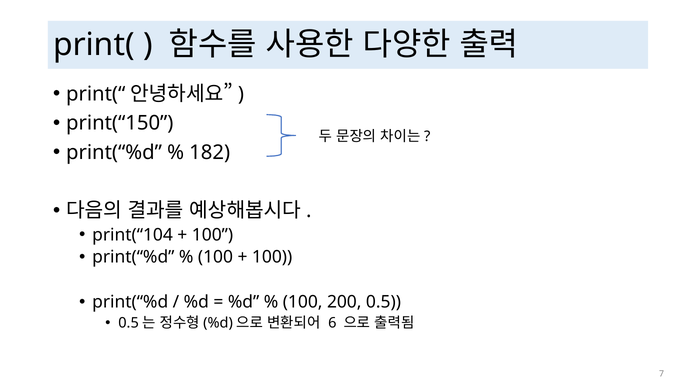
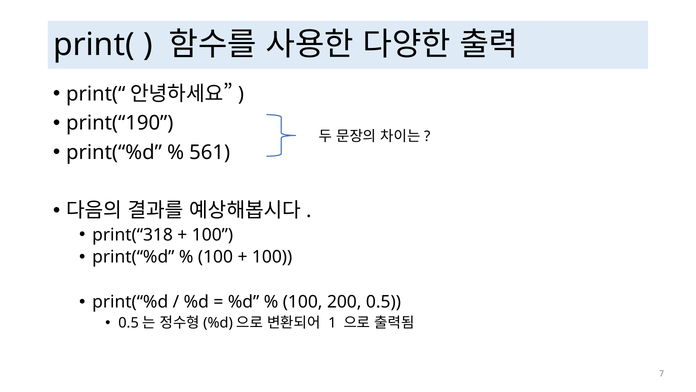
print(“150: print(“150 -> print(“190
182: 182 -> 561
print(“104: print(“104 -> print(“318
6: 6 -> 1
